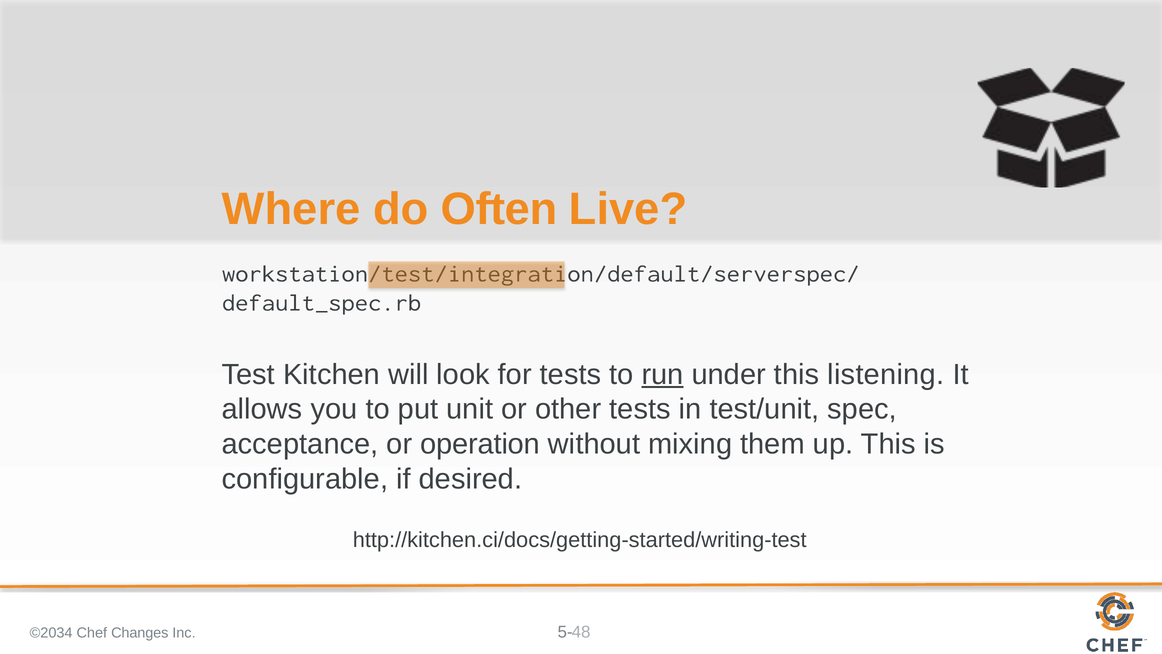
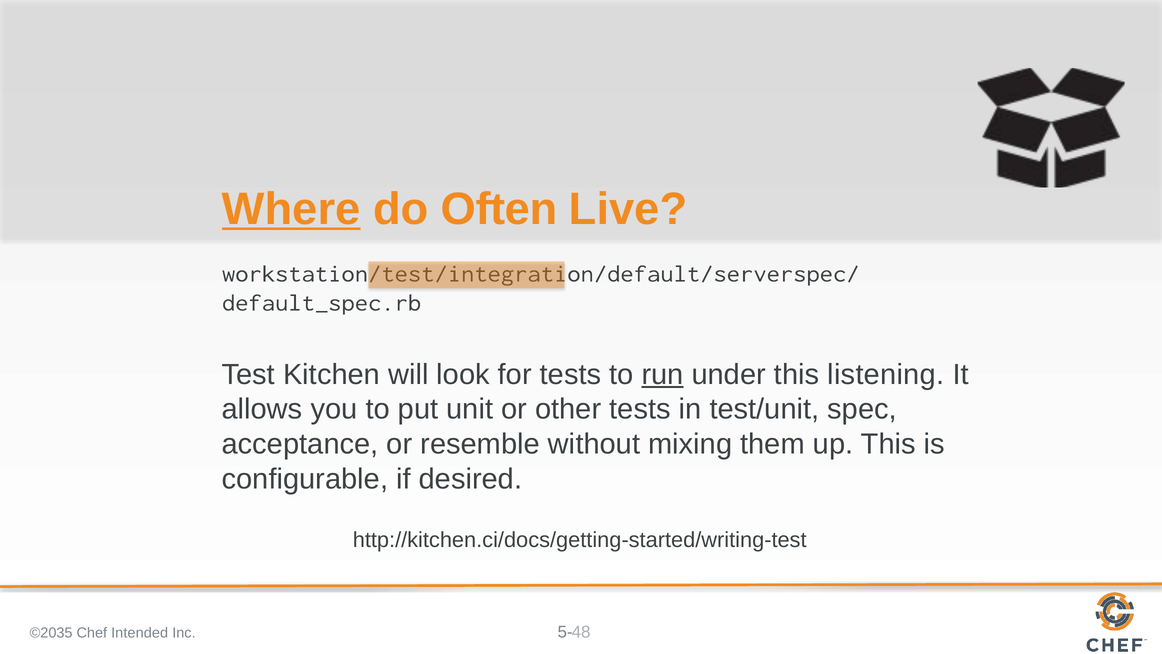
Where underline: none -> present
operation: operation -> resemble
©2034: ©2034 -> ©2035
Changes: Changes -> Intended
